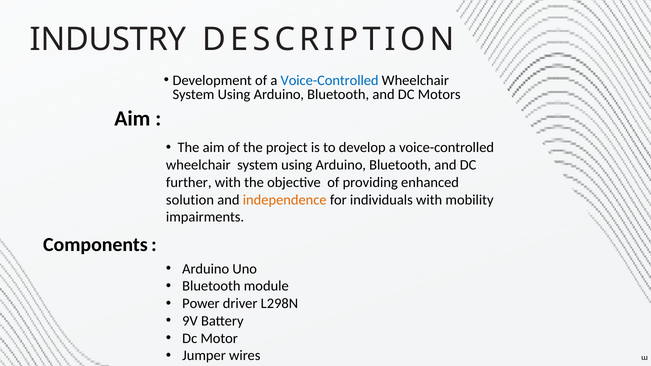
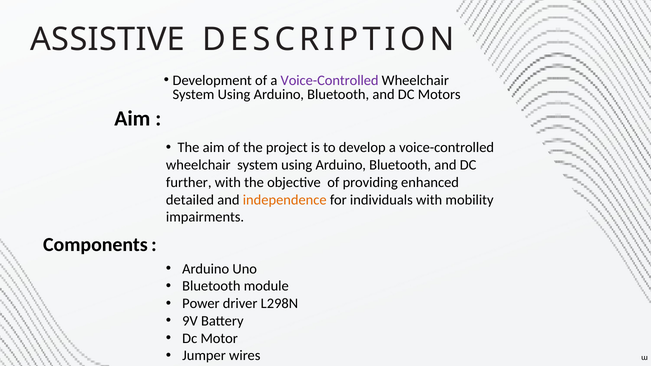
INDUSTRY: INDUSTRY -> ASSISTIVE
Voice-Controlled at (330, 80) colour: blue -> purple
solution: solution -> detailed
